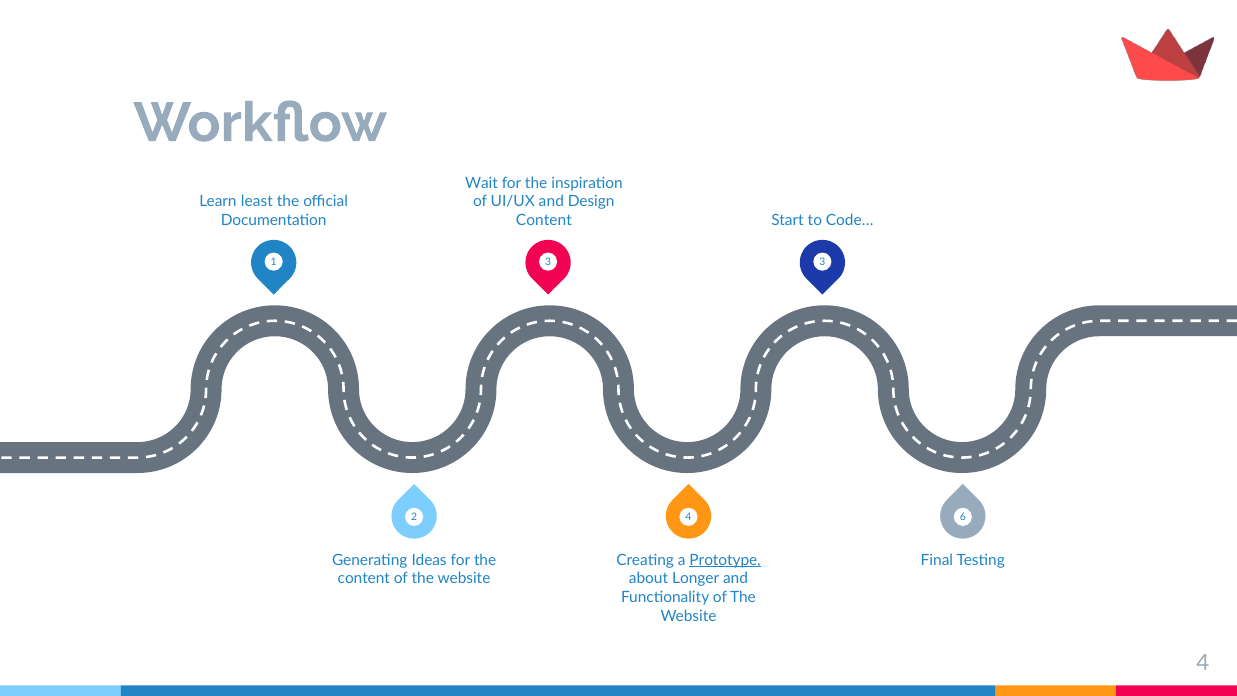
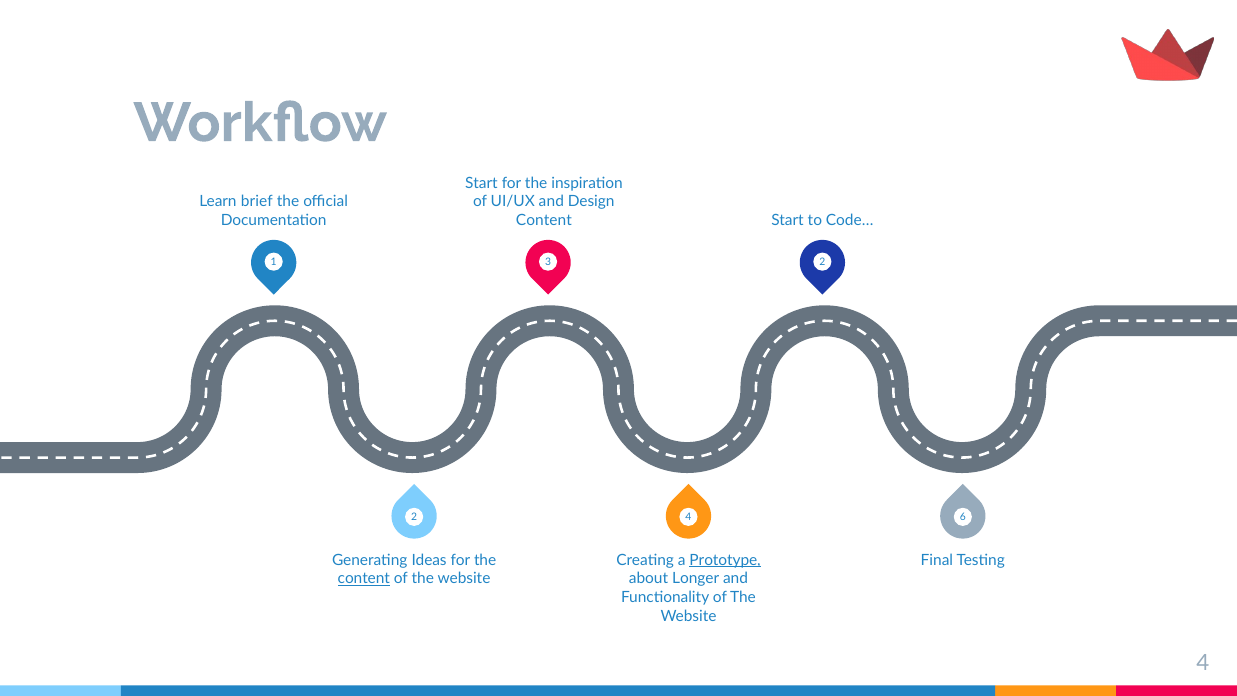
Wait at (481, 183): Wait -> Start
least: least -> brief
3 3: 3 -> 2
content at (364, 579) underline: none -> present
